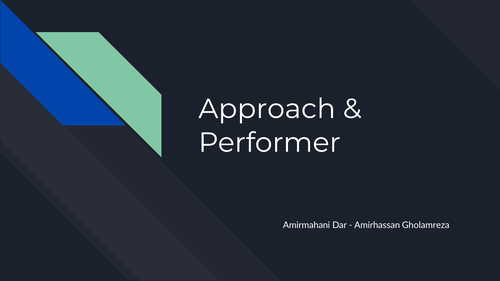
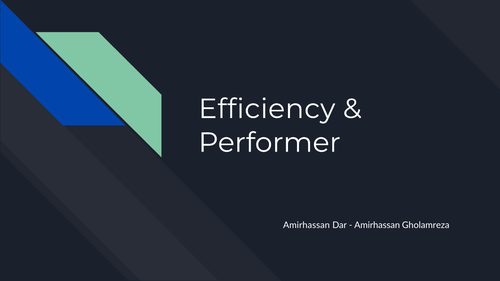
Approach: Approach -> Efficiency
Amirmahani at (307, 226): Amirmahani -> Amirhassan
